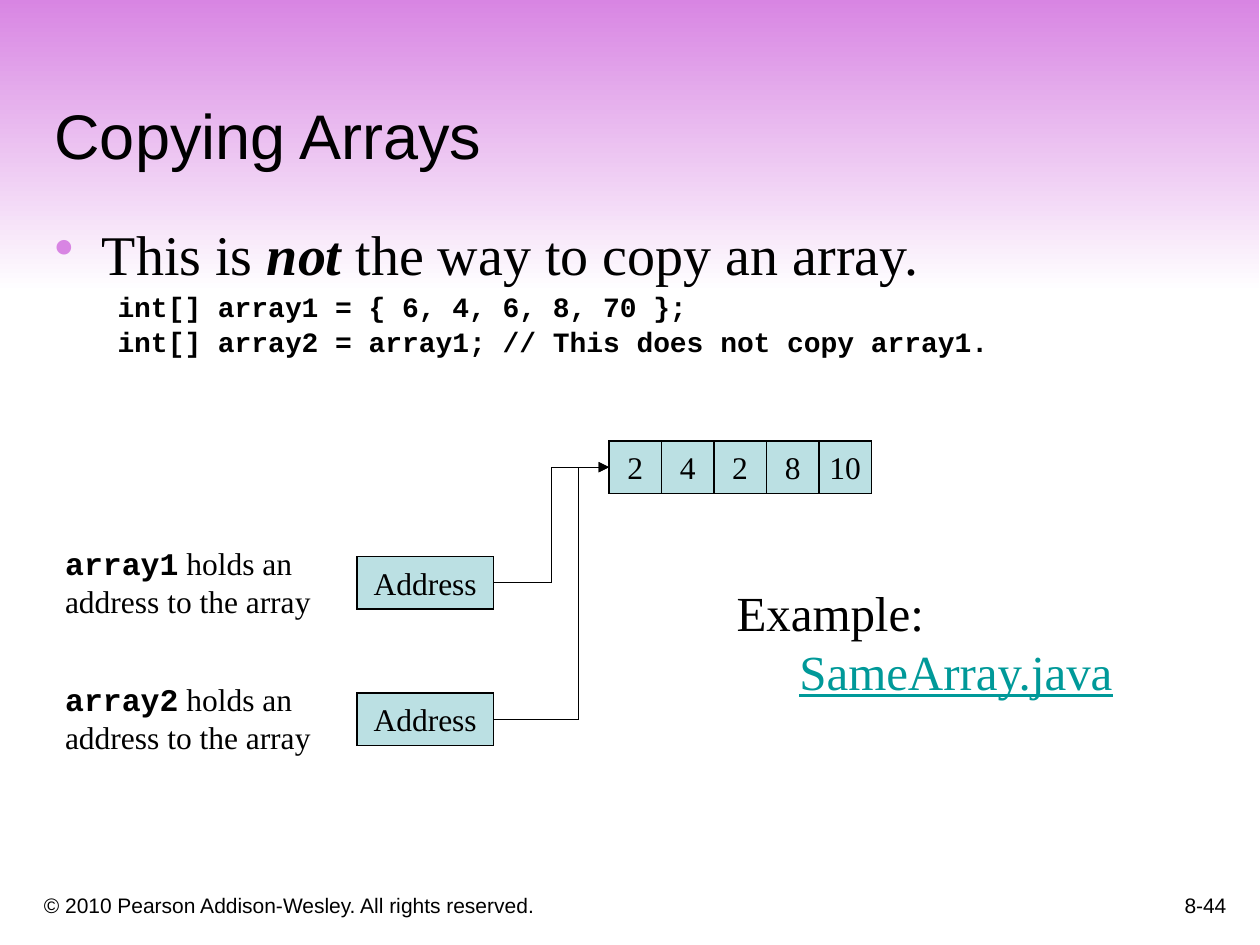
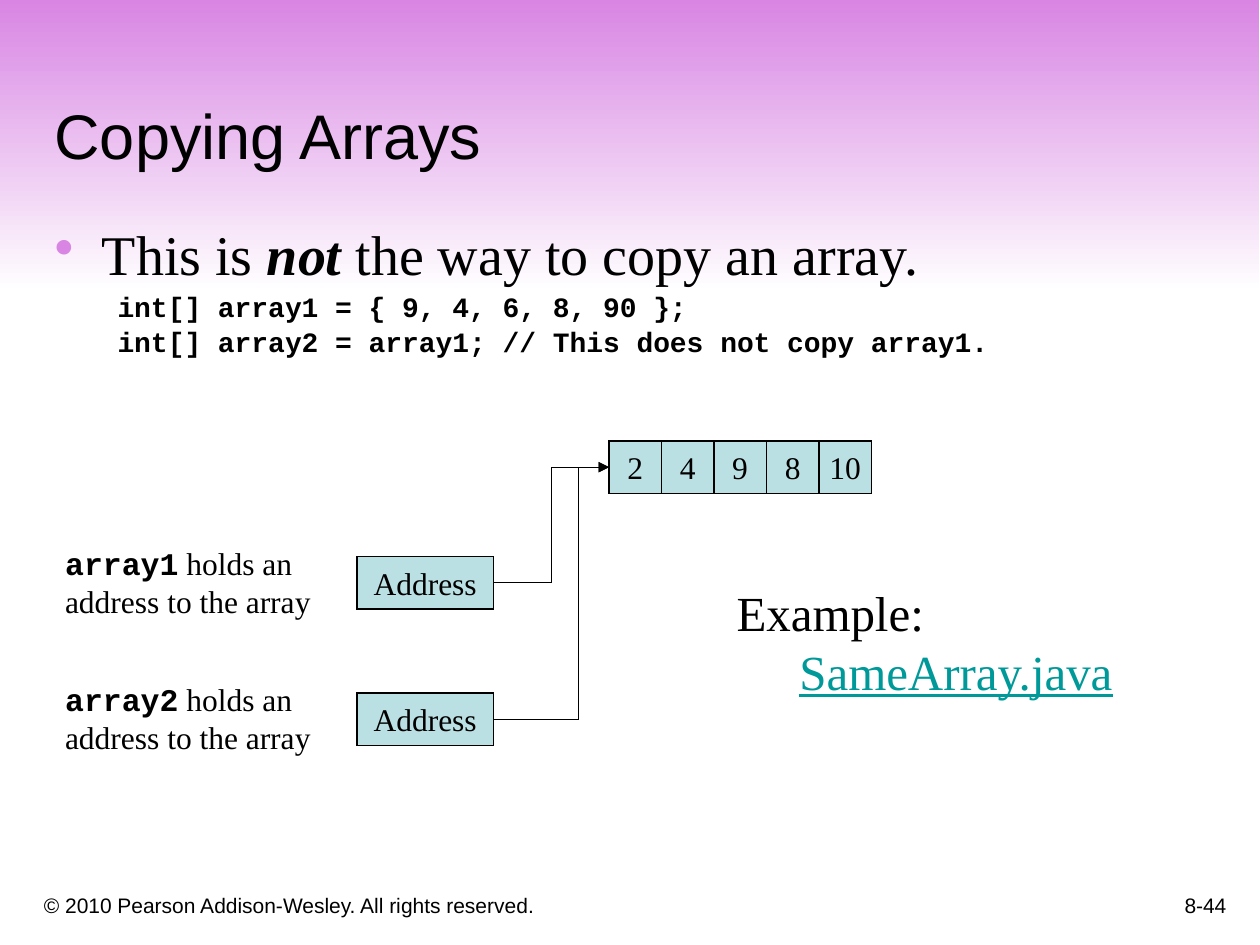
6 at (419, 308): 6 -> 9
70: 70 -> 90
4 2: 2 -> 9
